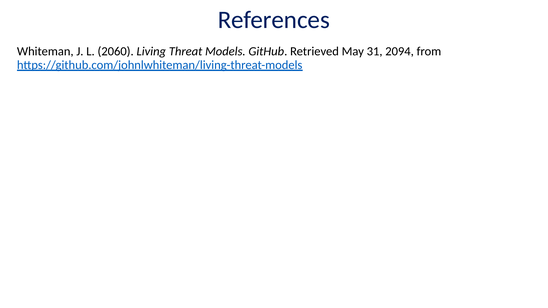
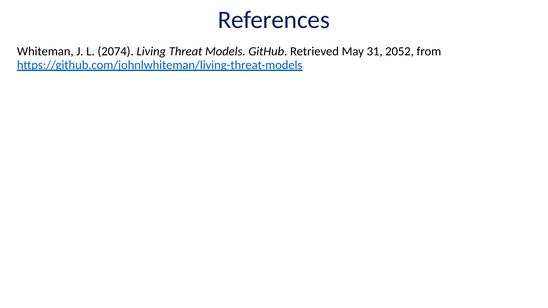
2060: 2060 -> 2074
2094: 2094 -> 2052
